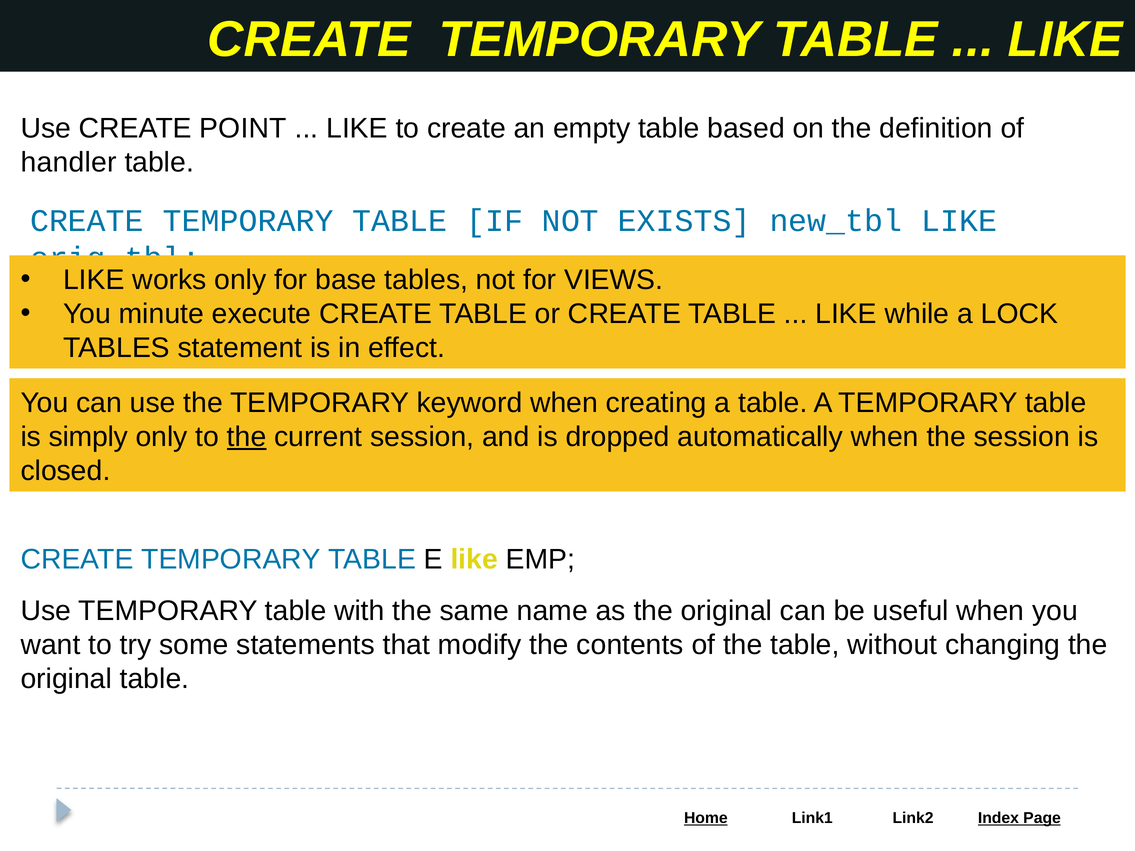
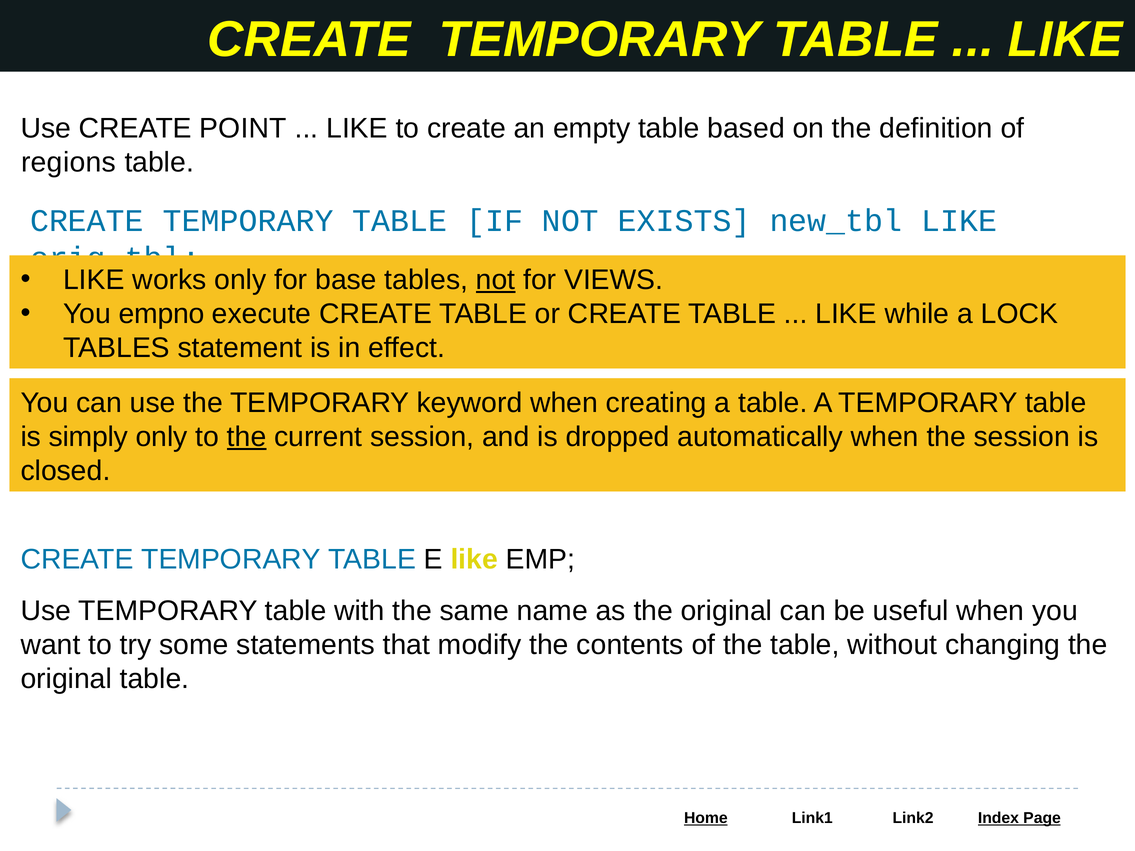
handler: handler -> regions
not at (496, 280) underline: none -> present
minute: minute -> empno
